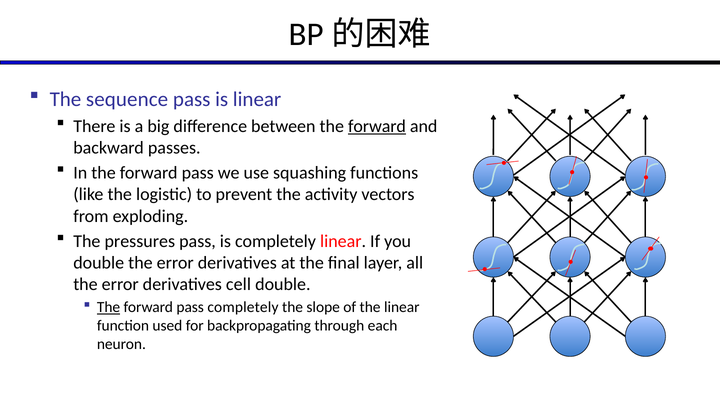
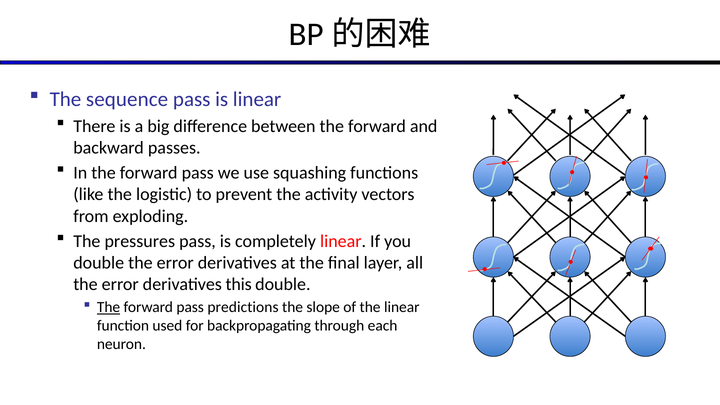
forward at (377, 126) underline: present -> none
cell: cell -> this
pass completely: completely -> predictions
